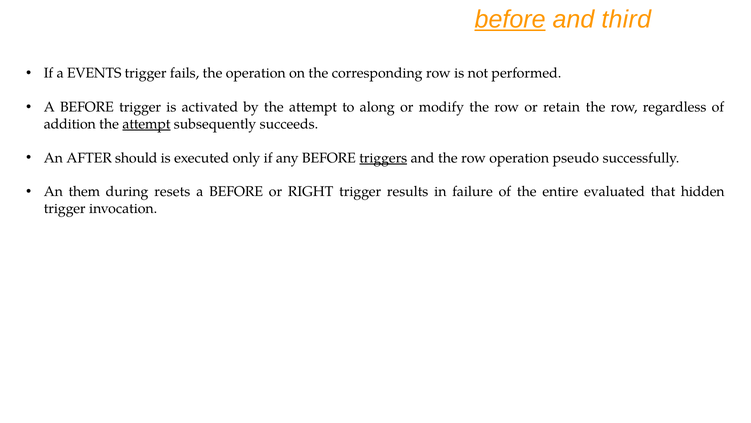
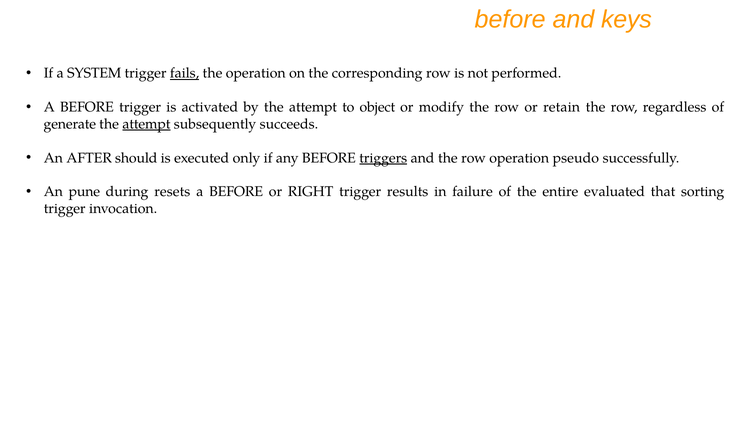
before at (510, 20) underline: present -> none
third: third -> keys
EVENTS: EVENTS -> SYSTEM
fails underline: none -> present
along: along -> object
addition: addition -> generate
them: them -> pune
hidden: hidden -> sorting
